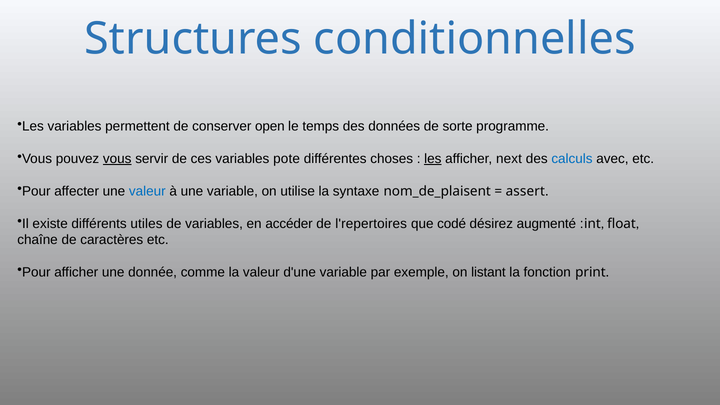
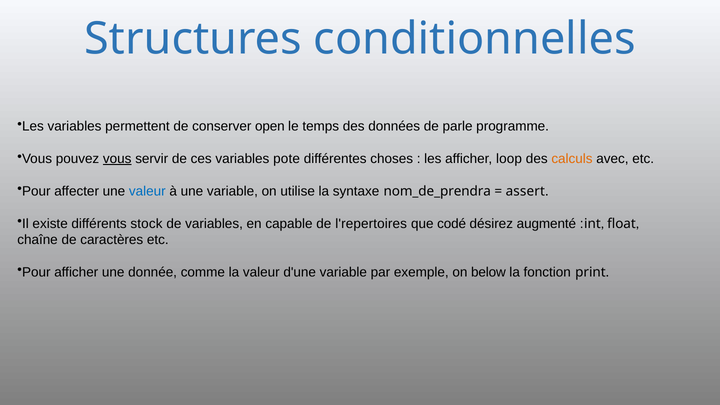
sorte: sorte -> parle
les at (433, 159) underline: present -> none
next: next -> loop
calculs colour: blue -> orange
nom_de_plaisent: nom_de_plaisent -> nom_de_prendra
utiles: utiles -> stock
accéder: accéder -> capable
listant: listant -> below
